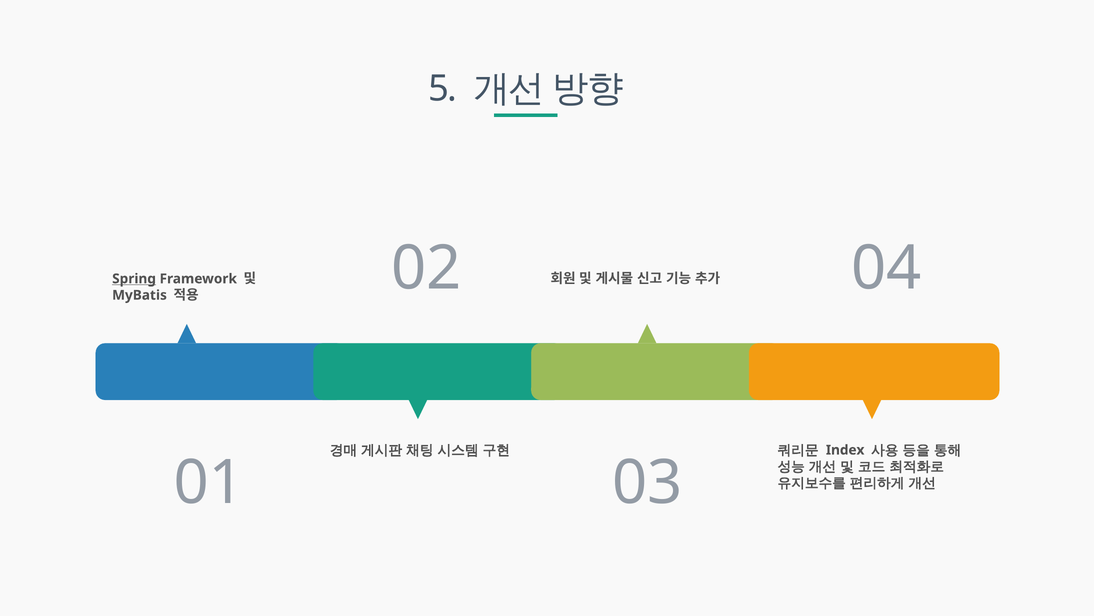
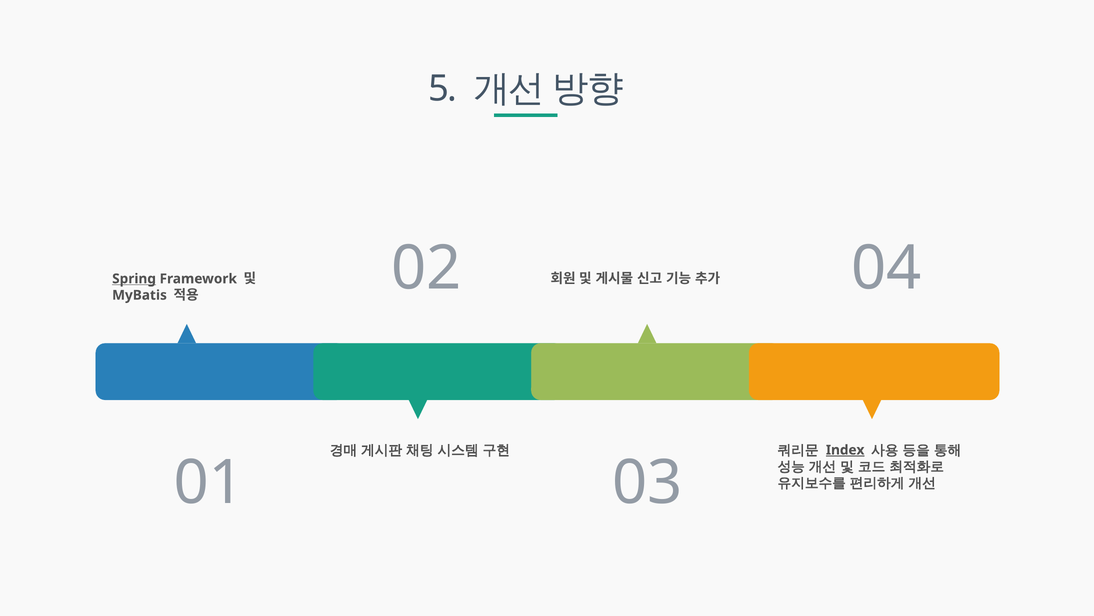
Index underline: none -> present
